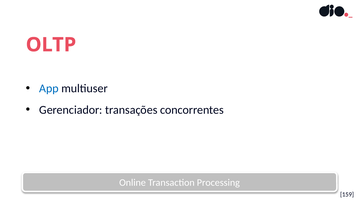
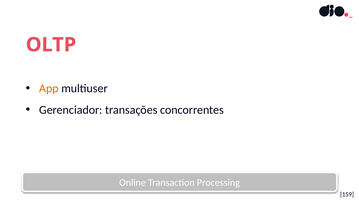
App colour: blue -> orange
